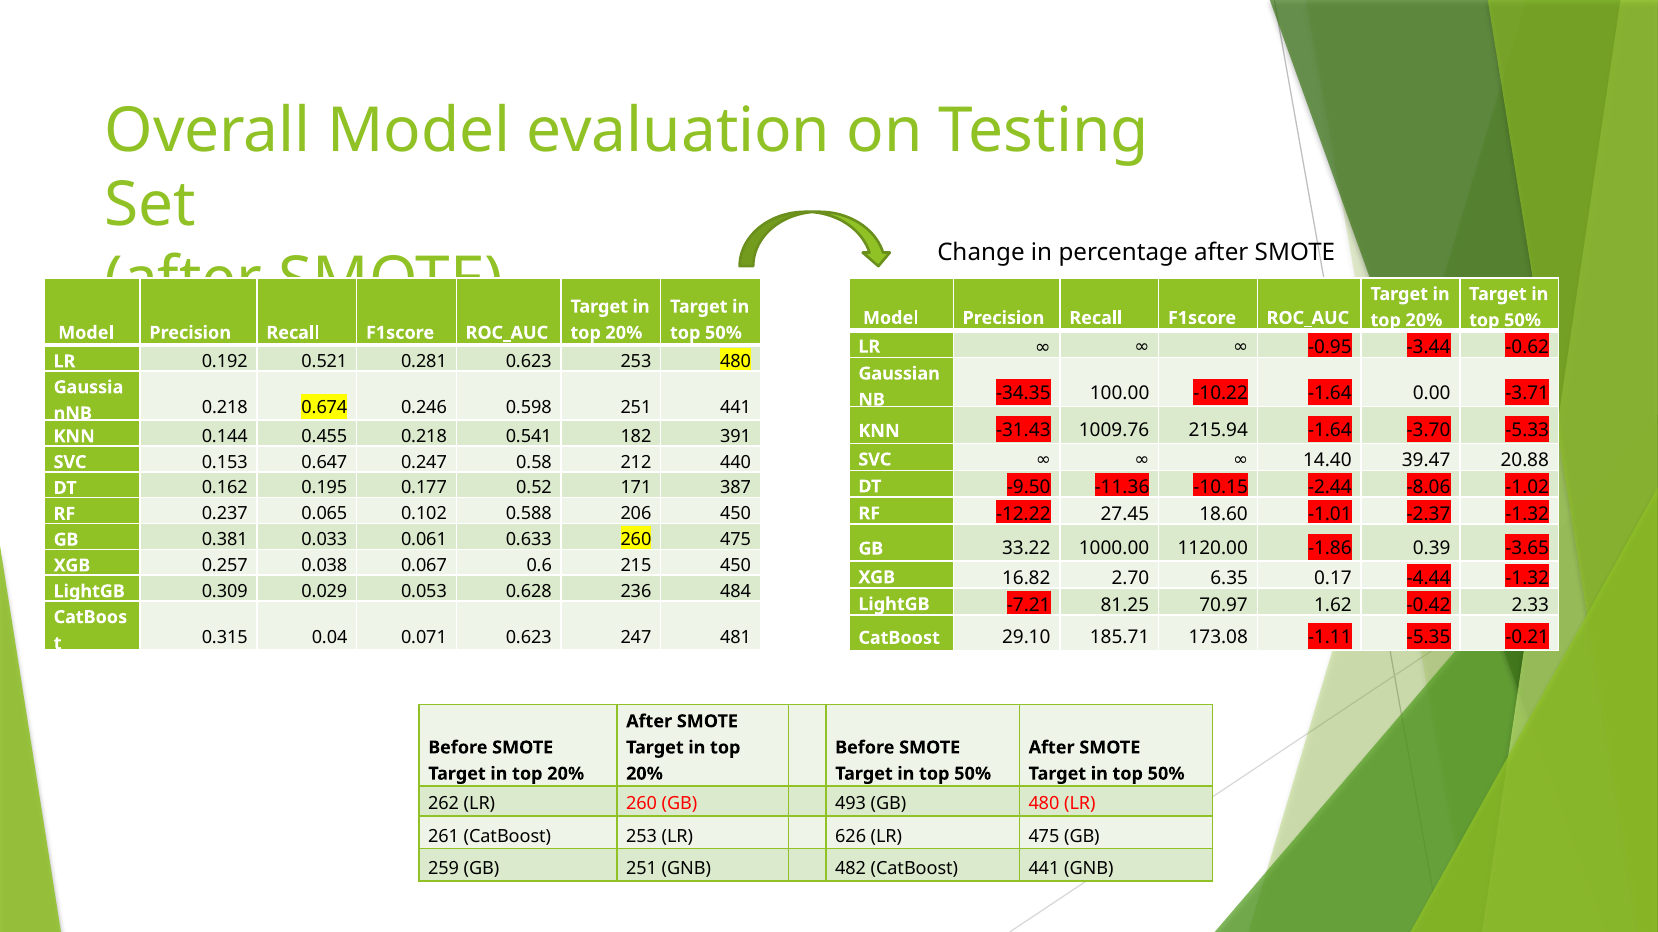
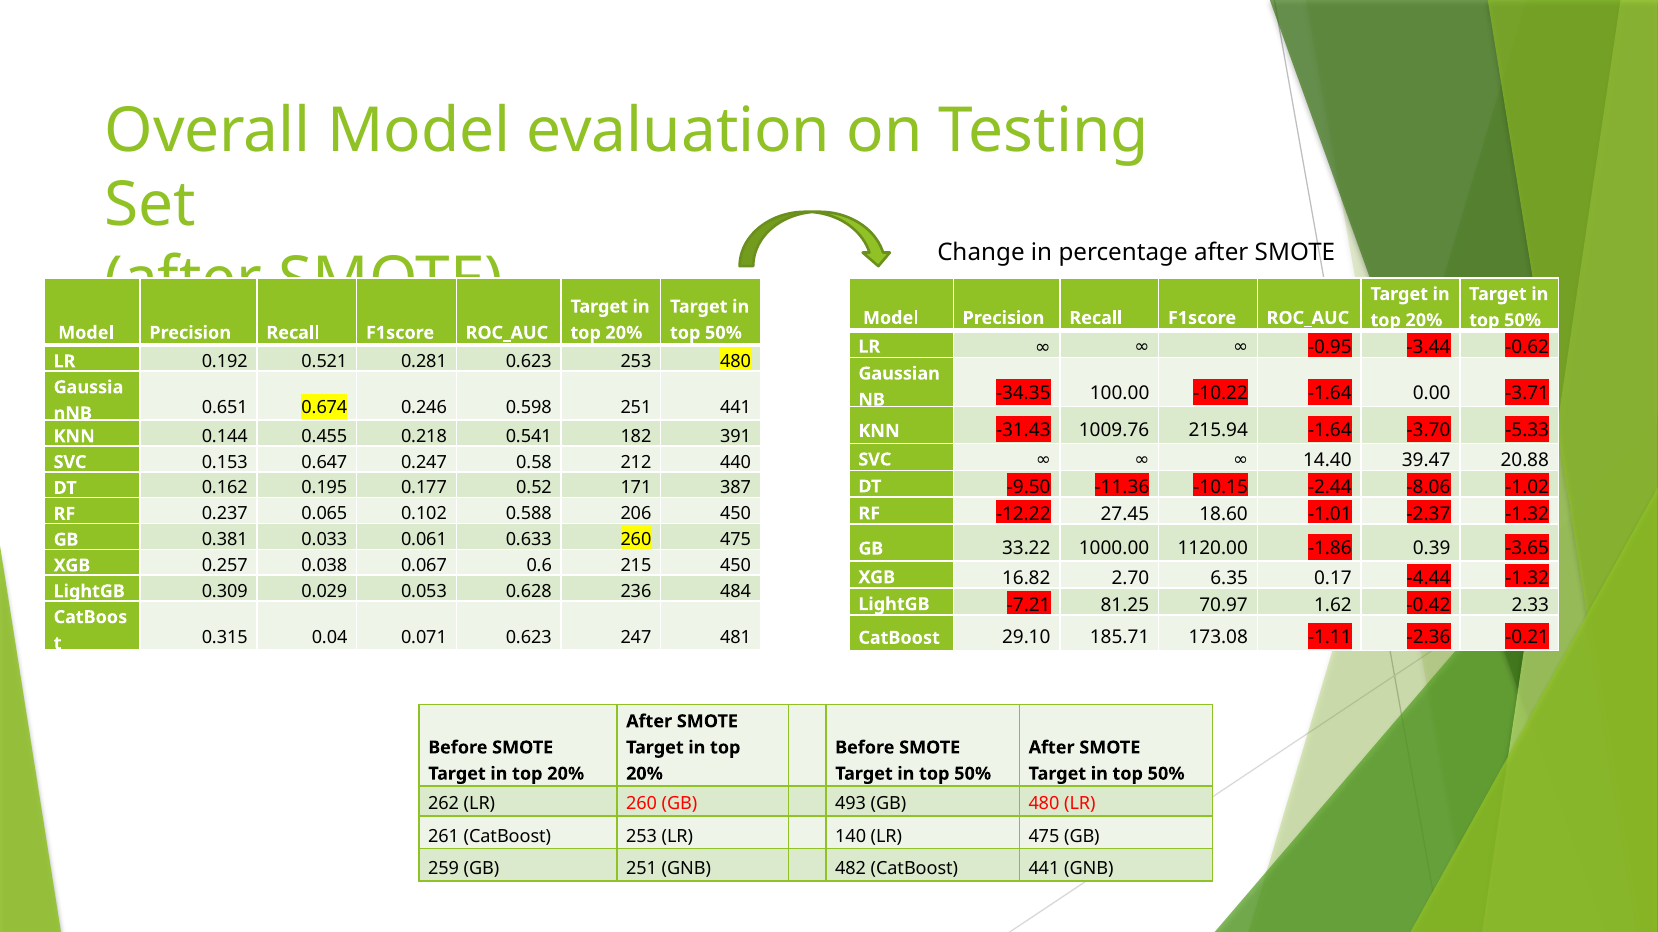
0.218 at (225, 408): 0.218 -> 0.651
-5.35: -5.35 -> -2.36
626: 626 -> 140
